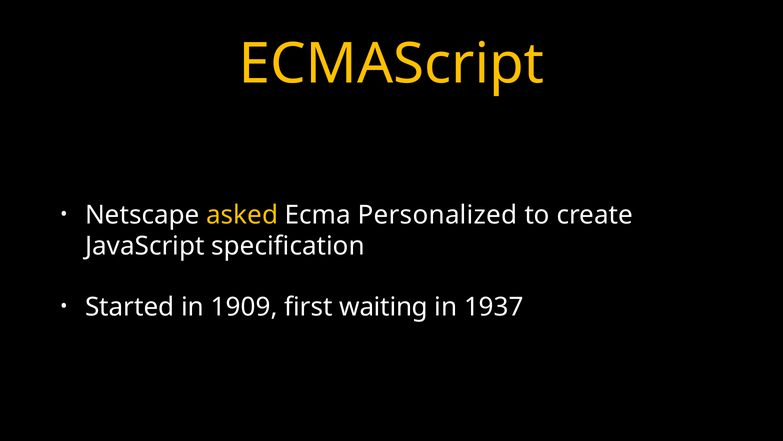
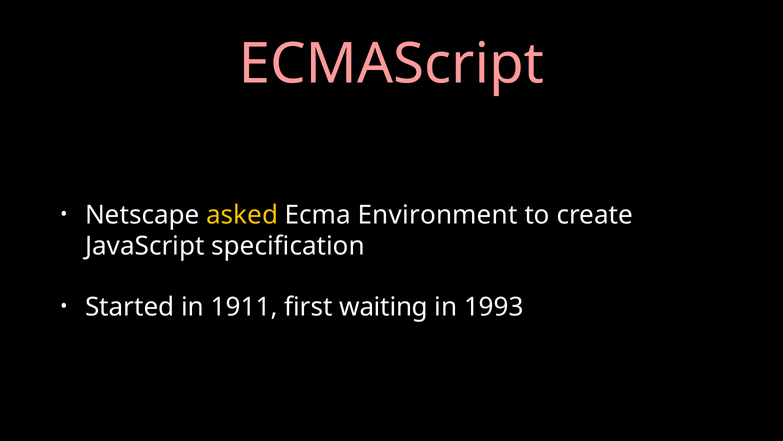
ECMAScript colour: yellow -> pink
Personalized: Personalized -> Environment
1909: 1909 -> 1911
1937: 1937 -> 1993
